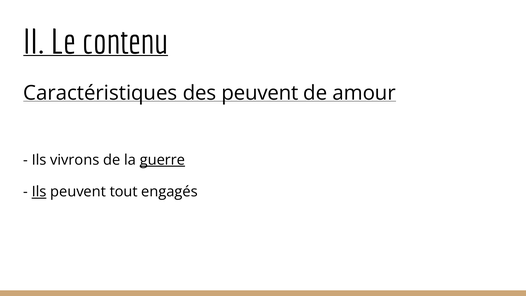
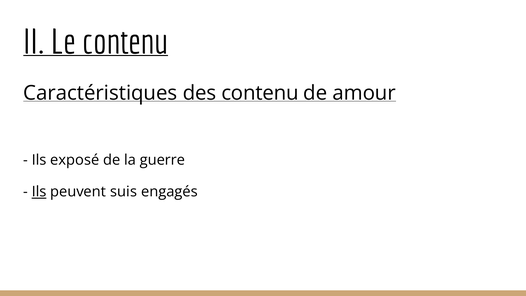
des peuvent: peuvent -> contenu
vivrons: vivrons -> exposé
guerre underline: present -> none
tout: tout -> suis
